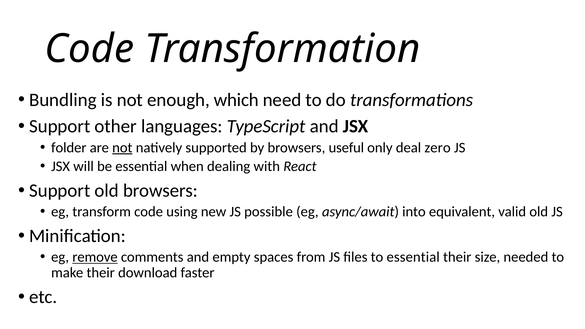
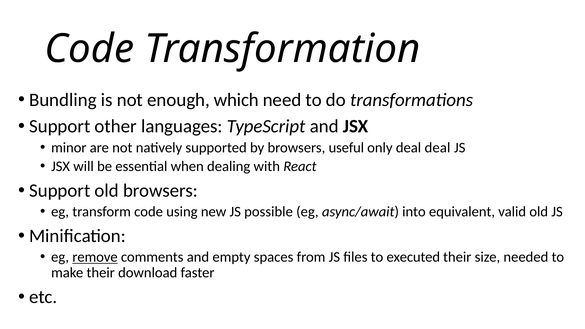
folder: folder -> minor
not at (122, 148) underline: present -> none
deal zero: zero -> deal
to essential: essential -> executed
